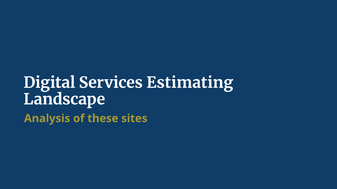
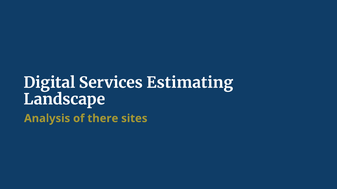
these: these -> there
